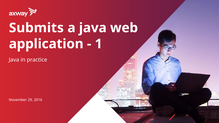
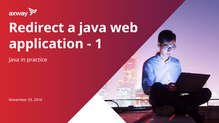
Submits: Submits -> Redirect
